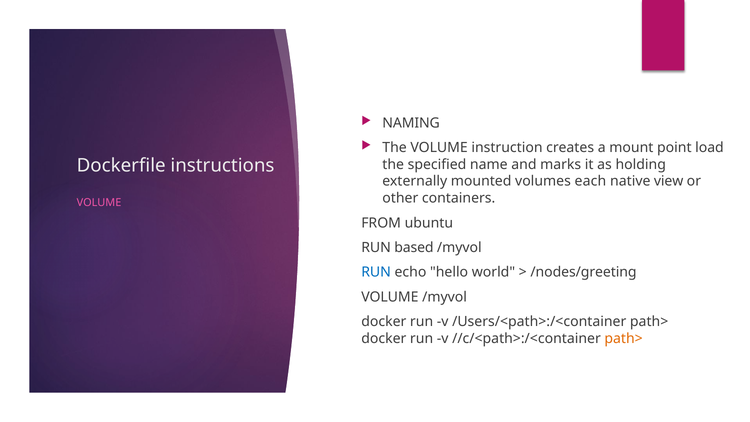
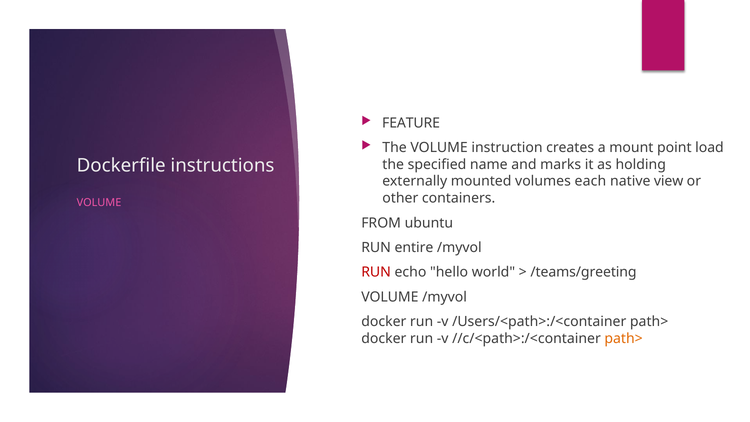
NAMING: NAMING -> FEATURE
based: based -> entire
RUN at (376, 272) colour: blue -> red
/nodes/greeting: /nodes/greeting -> /teams/greeting
